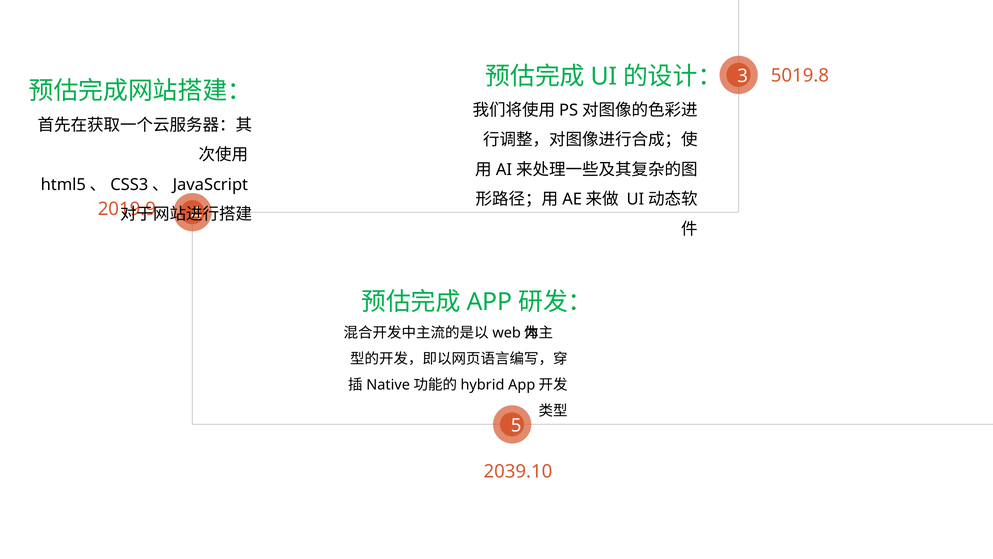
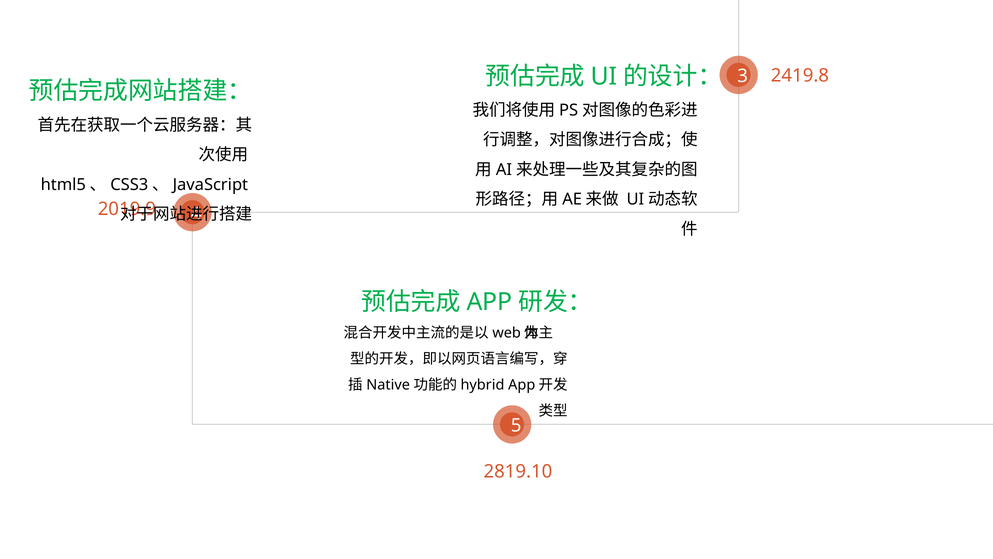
5019.8: 5019.8 -> 2419.8
2039.10: 2039.10 -> 2819.10
